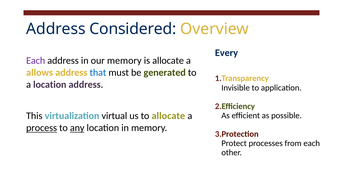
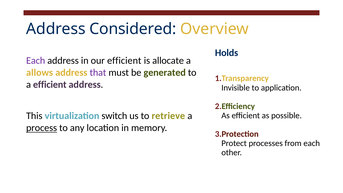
Every: Every -> Holds
our memory: memory -> efficient
that colour: blue -> purple
a location: location -> efficient
virtual: virtual -> switch
to allocate: allocate -> retrieve
any underline: present -> none
